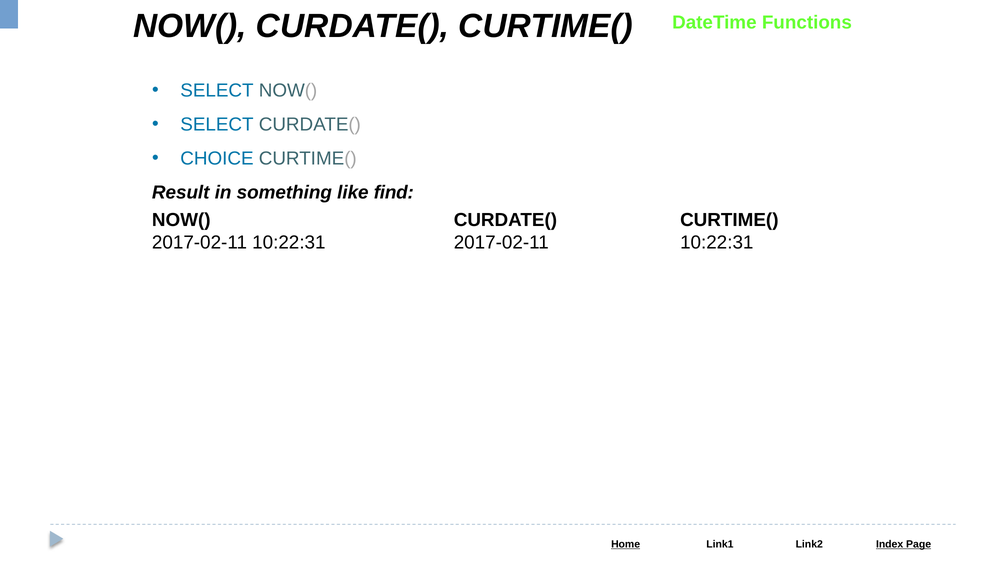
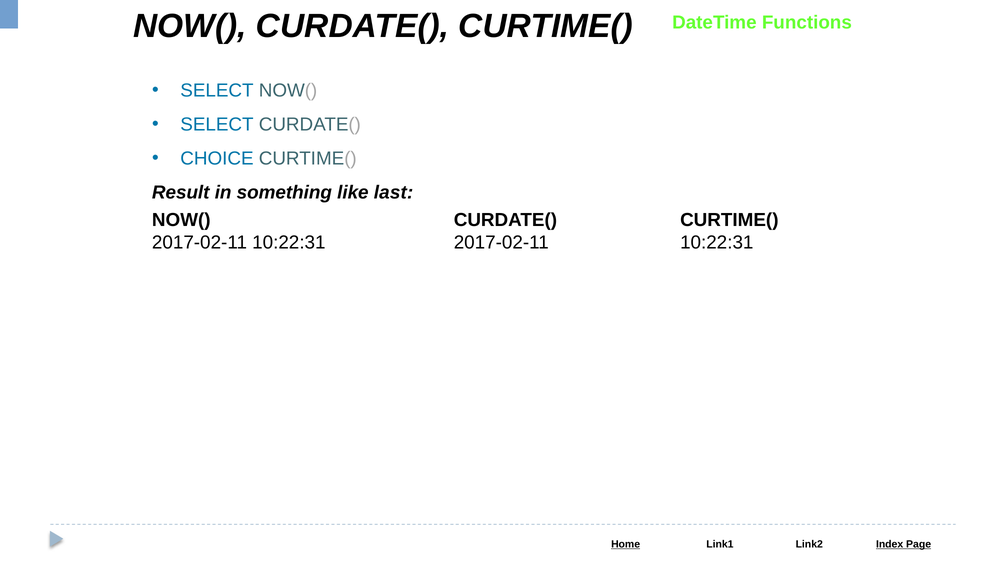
find: find -> last
